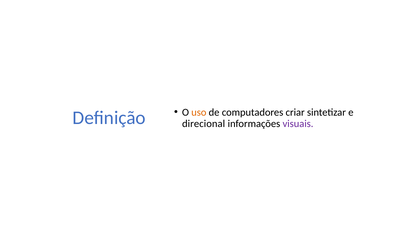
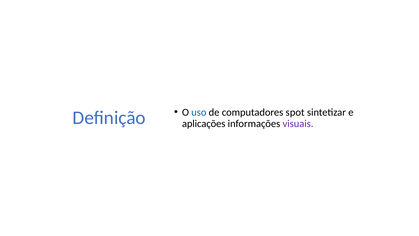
uso colour: orange -> blue
criar: criar -> spot
direcional: direcional -> aplicações
